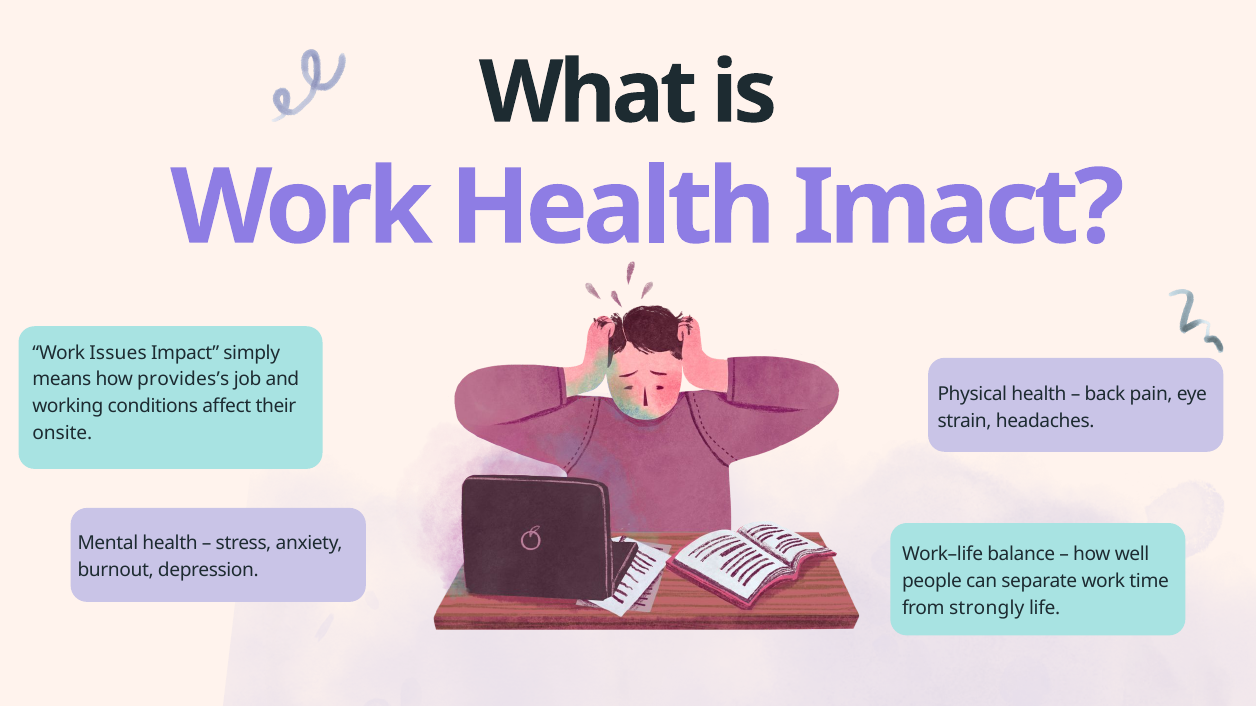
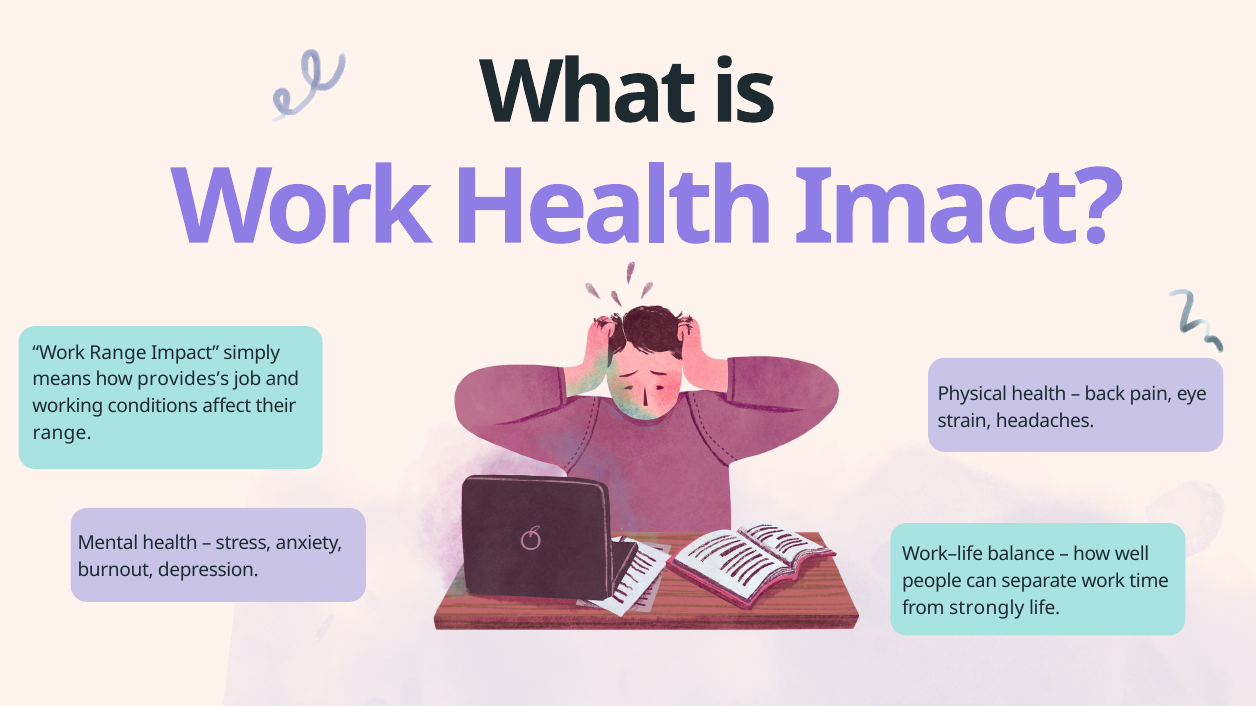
Work Issues: Issues -> Range
onsite at (62, 434): onsite -> range
